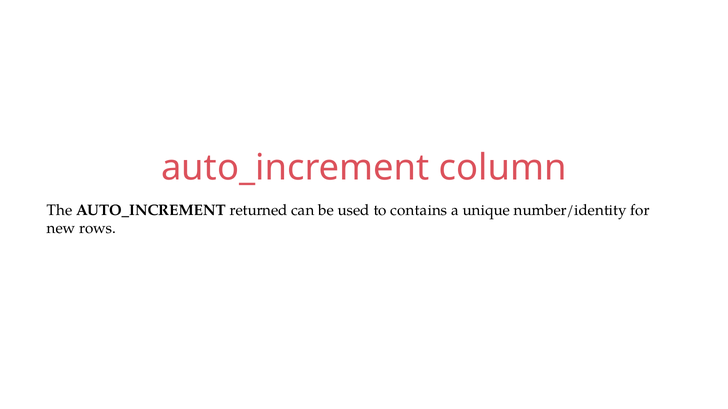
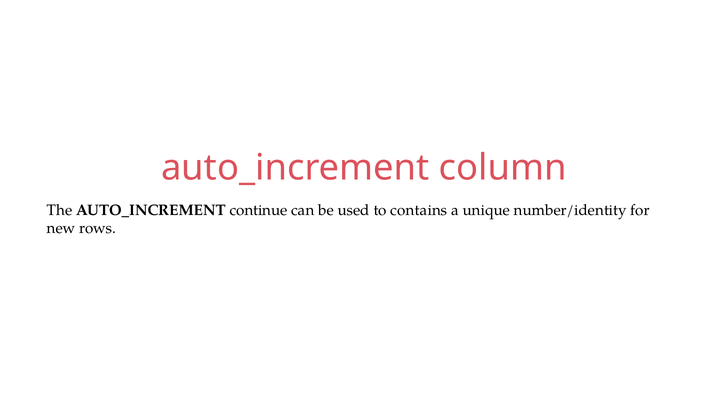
returned: returned -> continue
